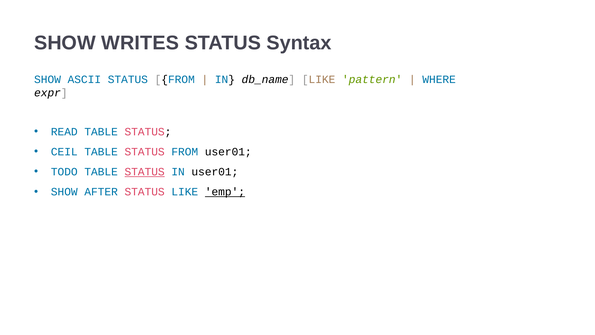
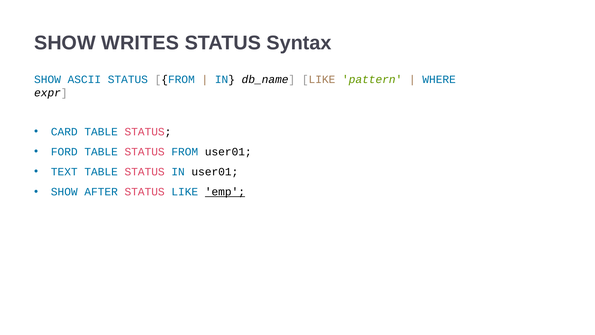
READ: READ -> CARD
CEIL: CEIL -> FORD
TODO: TODO -> TEXT
STATUS at (145, 172) underline: present -> none
